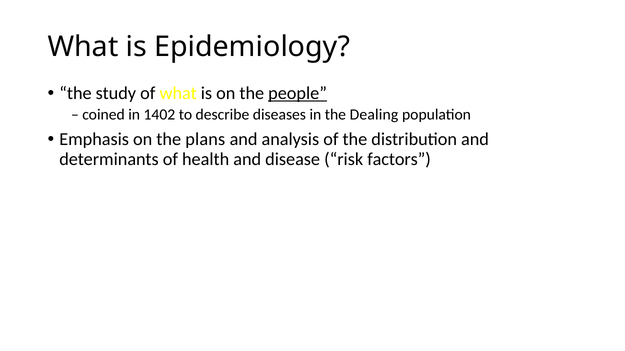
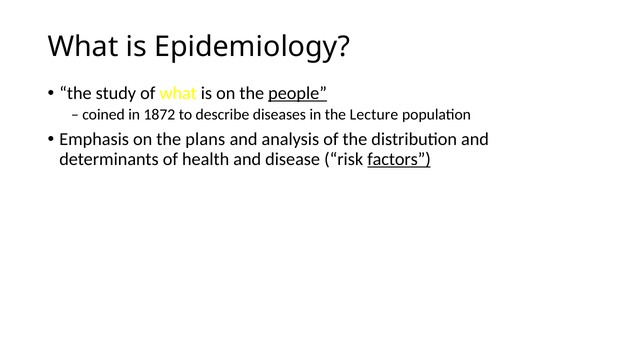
1402: 1402 -> 1872
Dealing: Dealing -> Lecture
factors underline: none -> present
